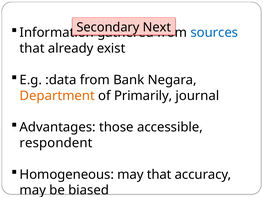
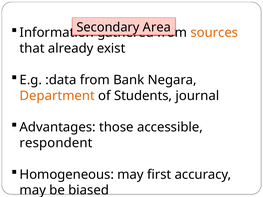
Next: Next -> Area
sources colour: blue -> orange
Primarily: Primarily -> Students
may that: that -> first
